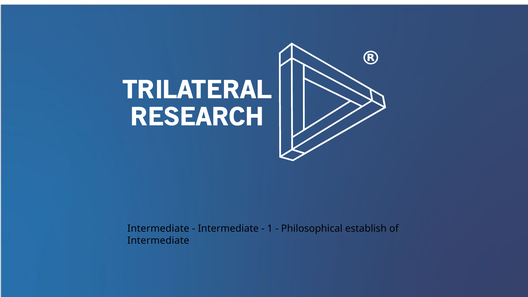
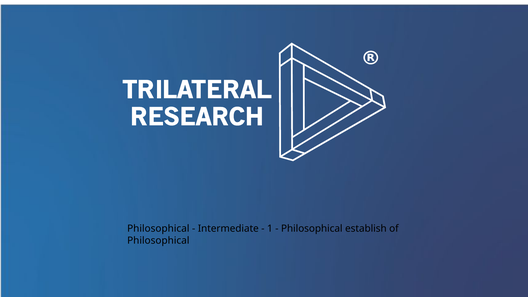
Intermediate at (158, 229): Intermediate -> Philosophical
Intermediate at (158, 241): Intermediate -> Philosophical
